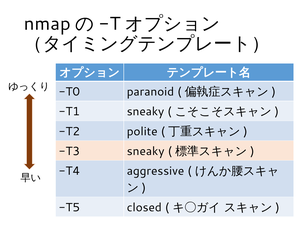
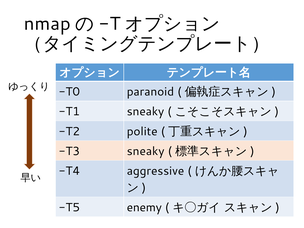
closed: closed -> enemy
